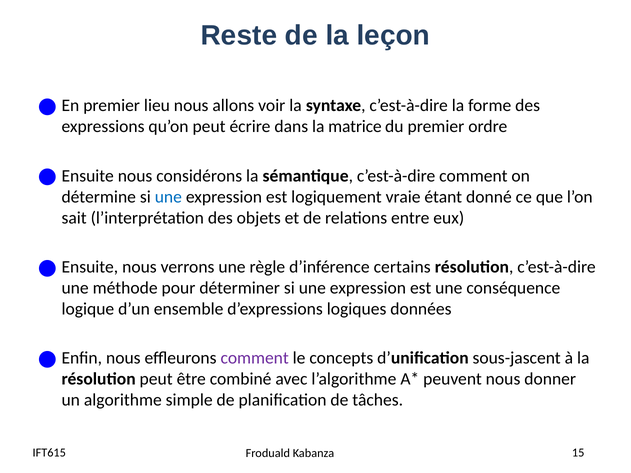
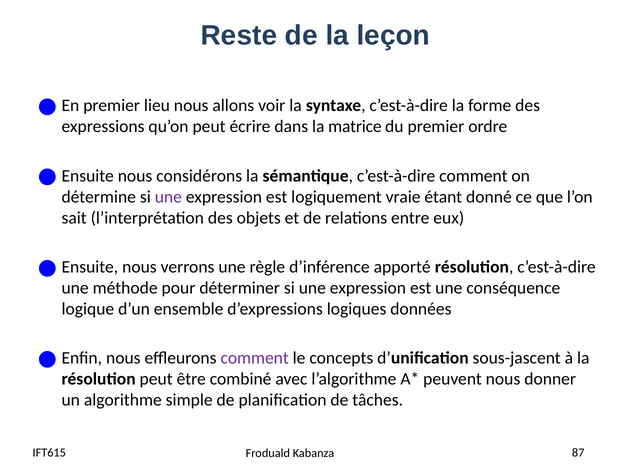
une at (168, 197) colour: blue -> purple
certains: certains -> apporté
15: 15 -> 87
